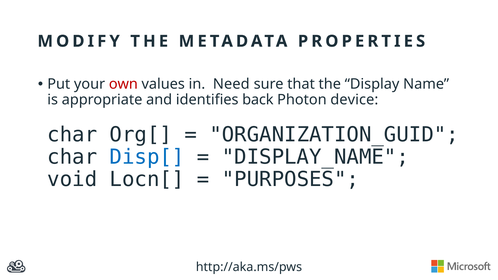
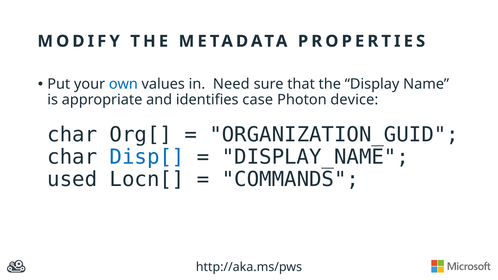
own colour: red -> blue
back: back -> case
void: void -> used
PURPOSES: PURPOSES -> COMMANDS
